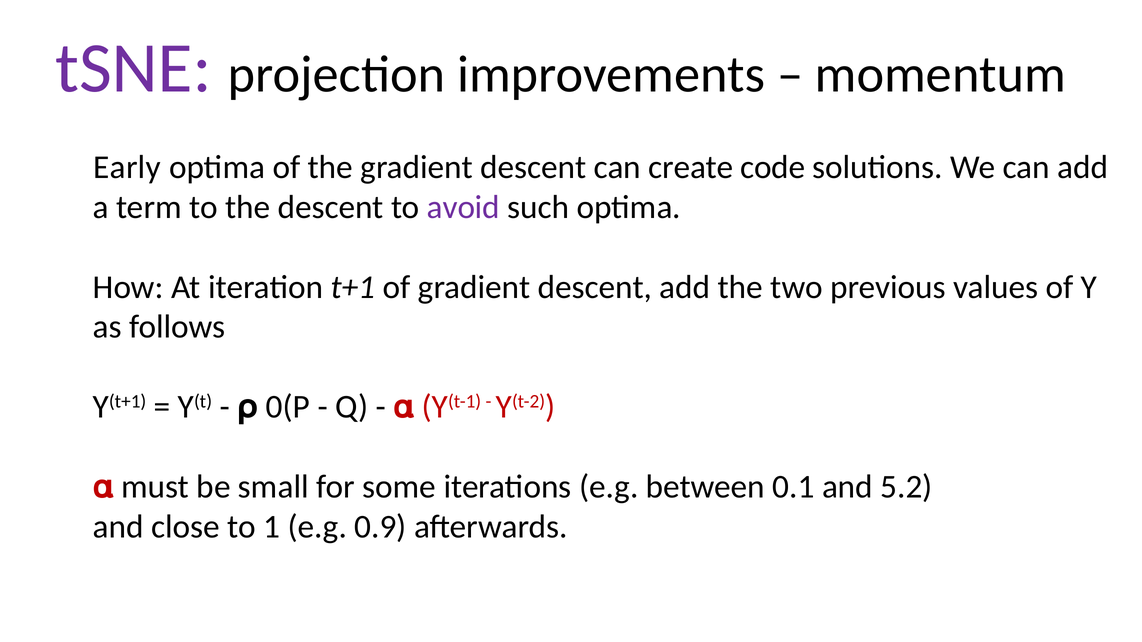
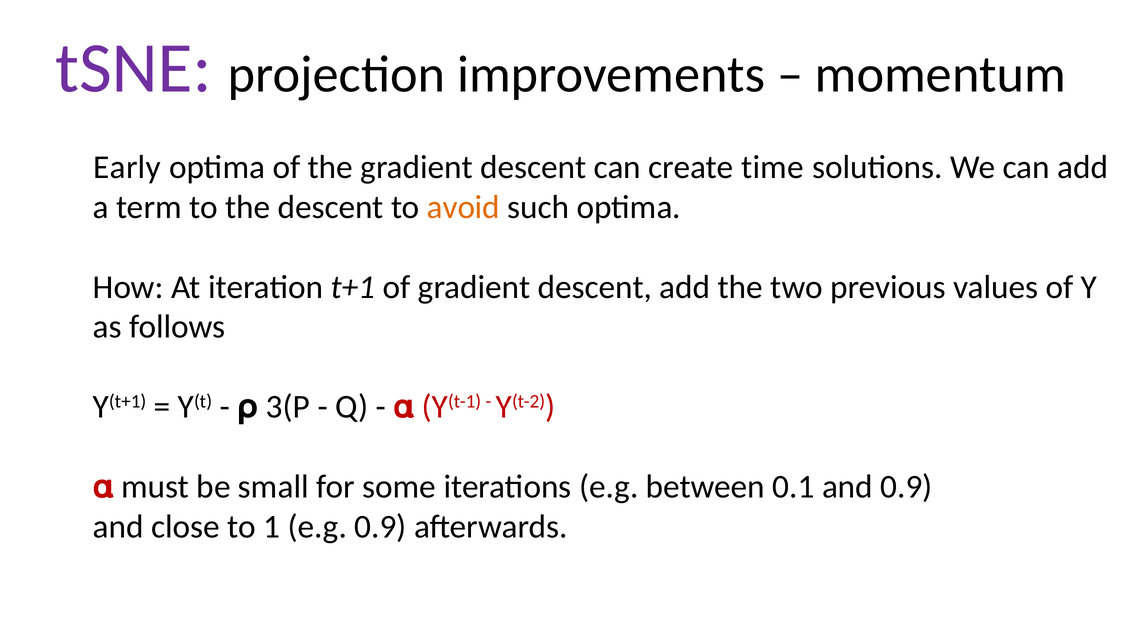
code: code -> time
avoid colour: purple -> orange
0(P: 0(P -> 3(P
and 5.2: 5.2 -> 0.9
